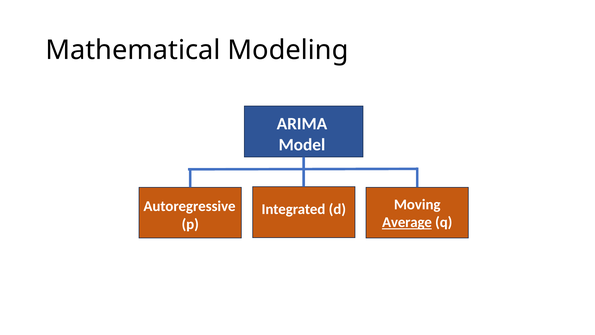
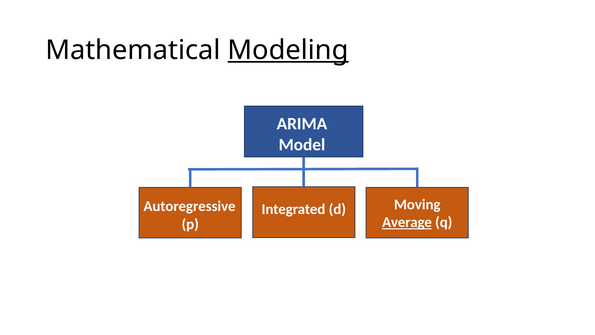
Modeling underline: none -> present
